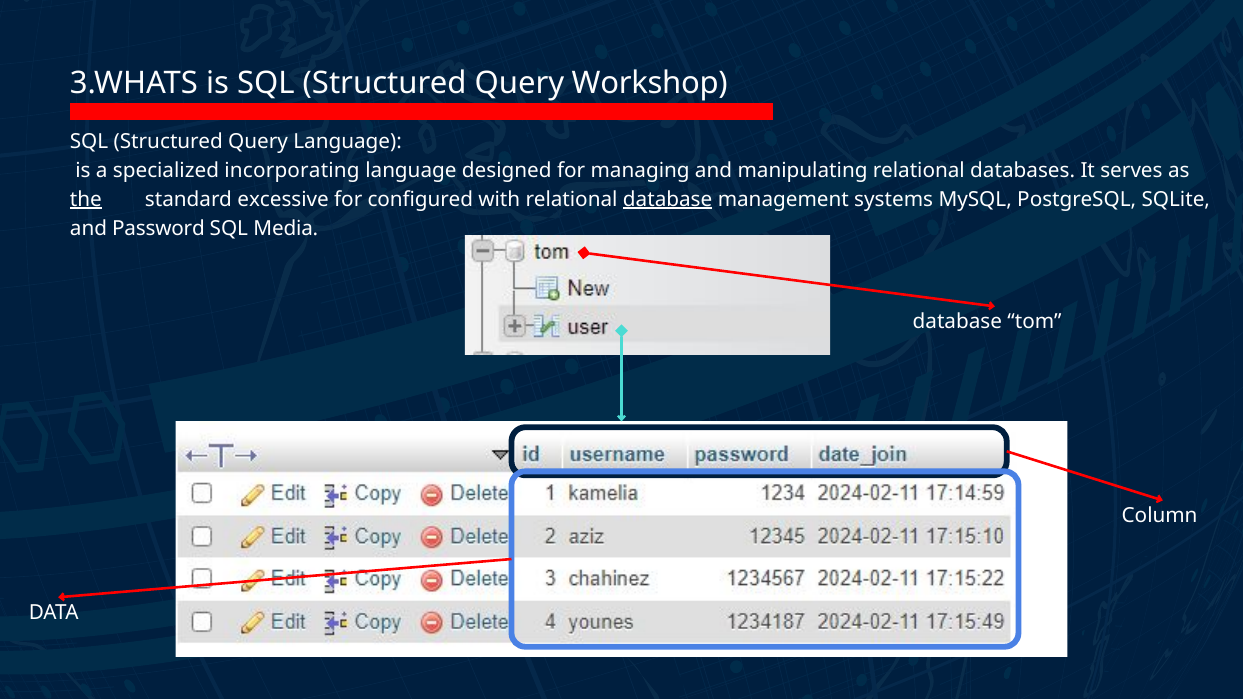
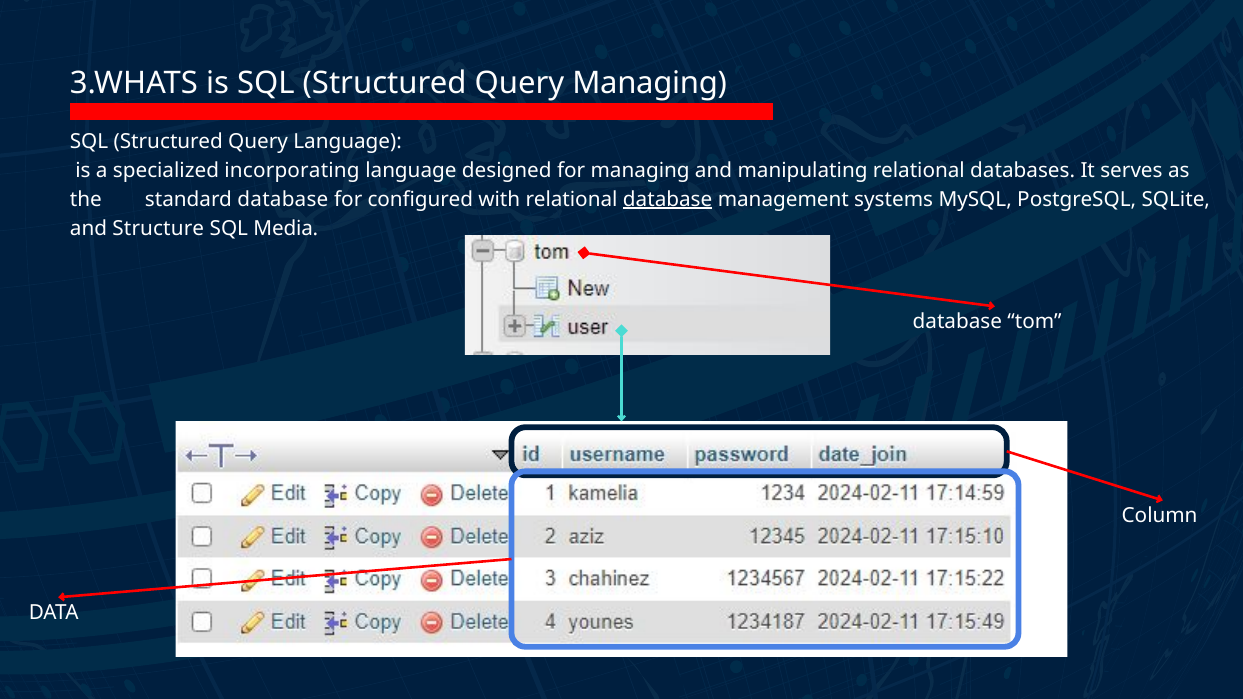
Query Workshop: Workshop -> Managing
the underline: present -> none
standard excessive: excessive -> database
Password: Password -> Structure
